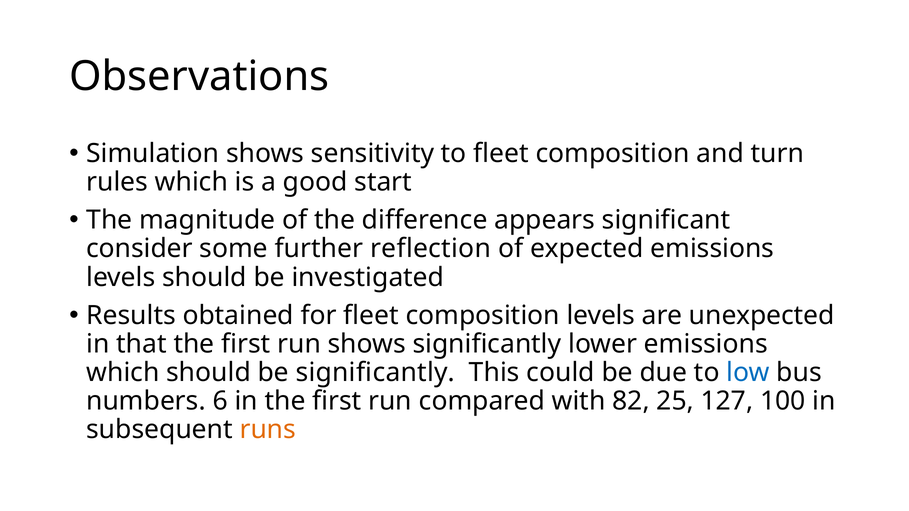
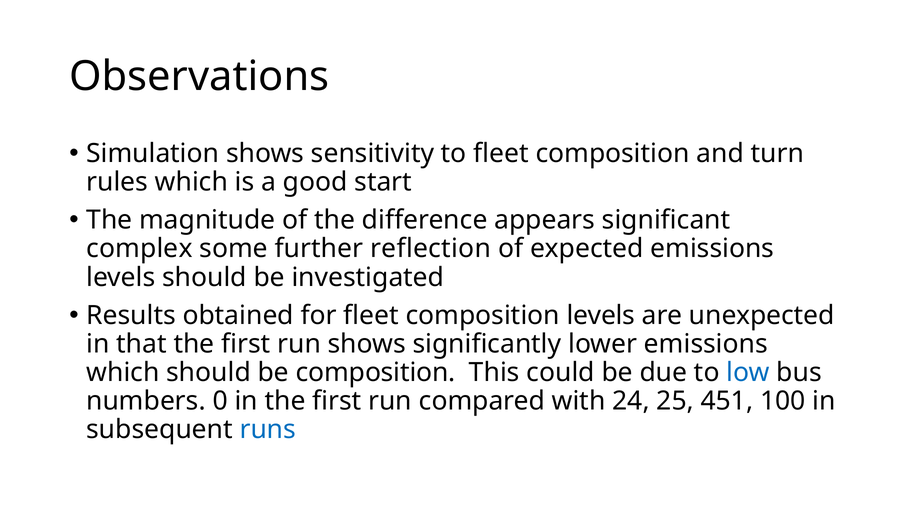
consider: consider -> complex
be significantly: significantly -> composition
6: 6 -> 0
82: 82 -> 24
127: 127 -> 451
runs colour: orange -> blue
